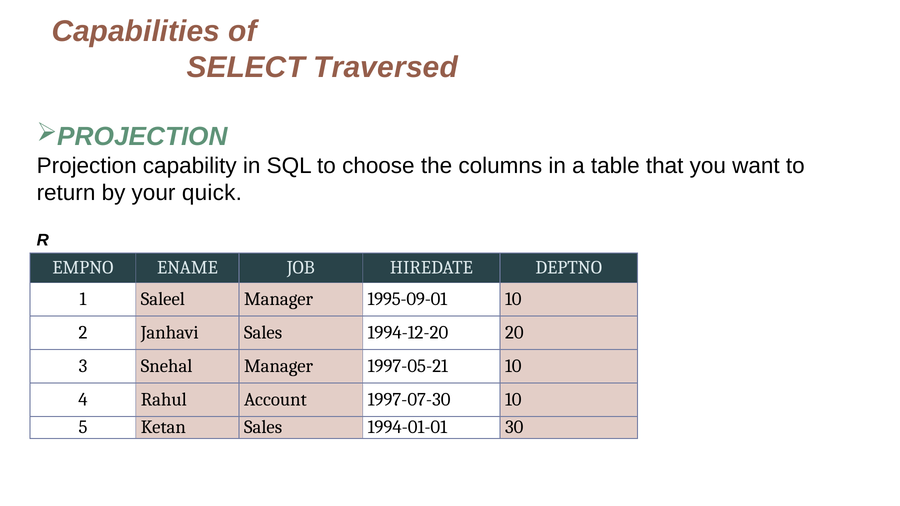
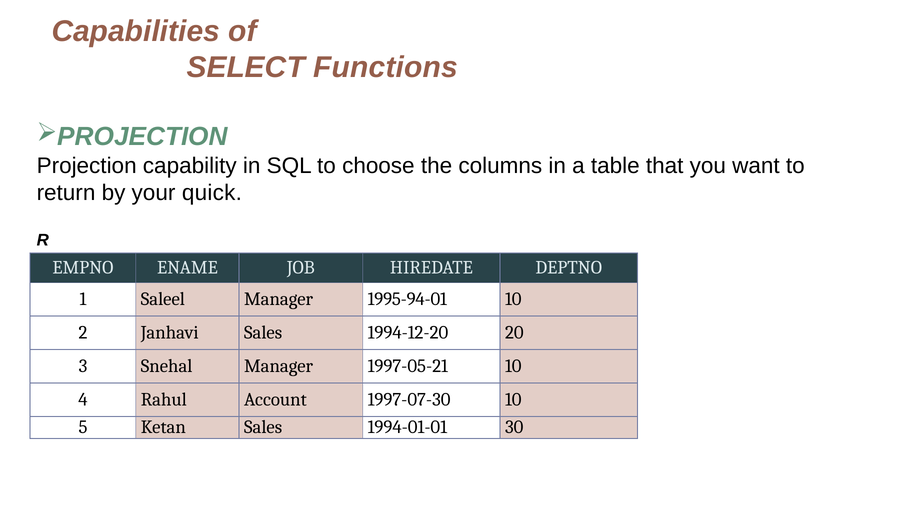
Traversed: Traversed -> Functions
1995-09-01: 1995-09-01 -> 1995-94-01
